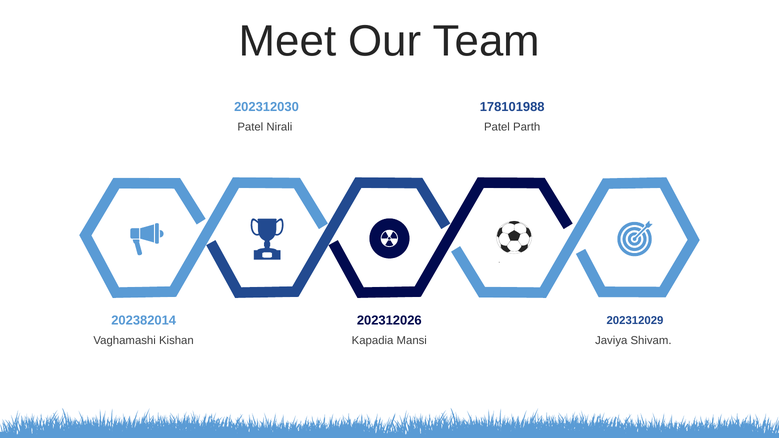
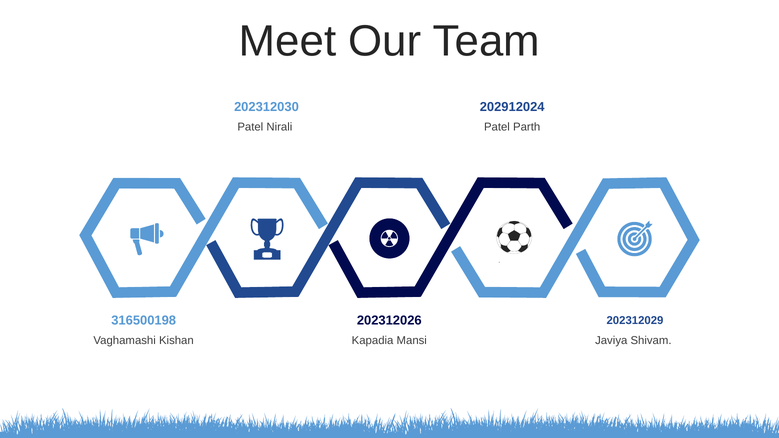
178101988: 178101988 -> 202912024
202382014: 202382014 -> 316500198
